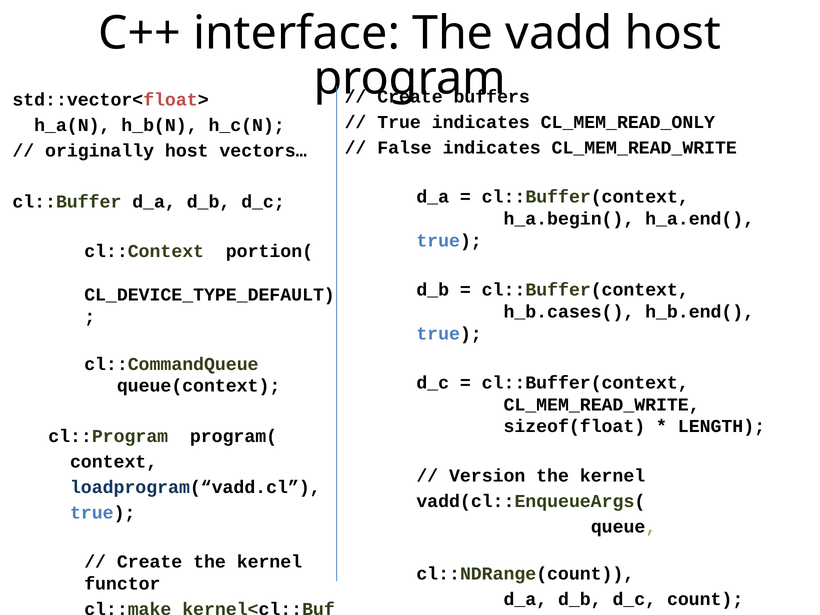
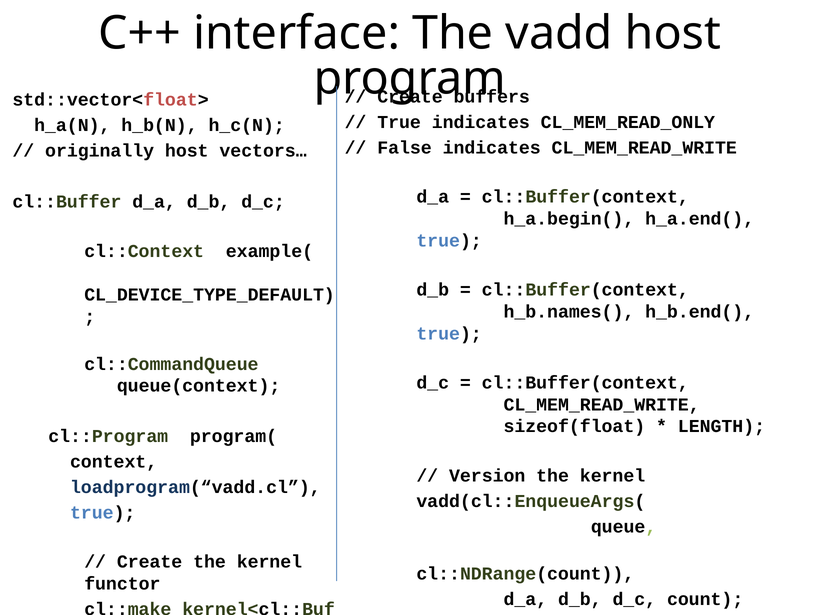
portion(: portion( -> example(
h_b.cases(: h_b.cases( -> h_b.names(
